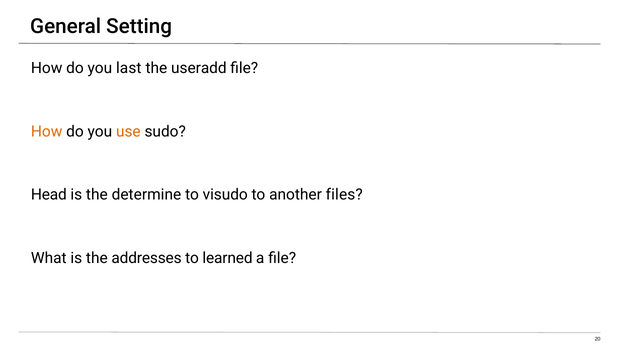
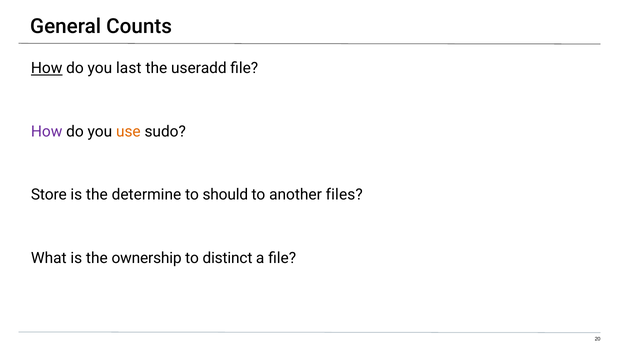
Setting: Setting -> Counts
How at (47, 68) underline: none -> present
How at (47, 132) colour: orange -> purple
Head: Head -> Store
visudo: visudo -> should
addresses: addresses -> ownership
learned: learned -> distinct
